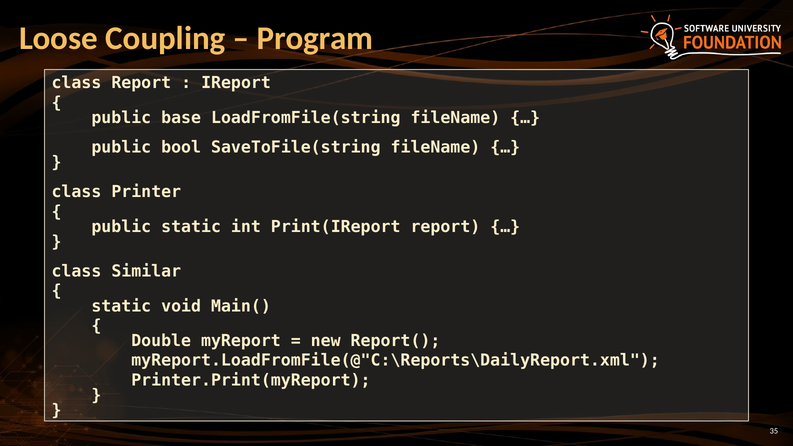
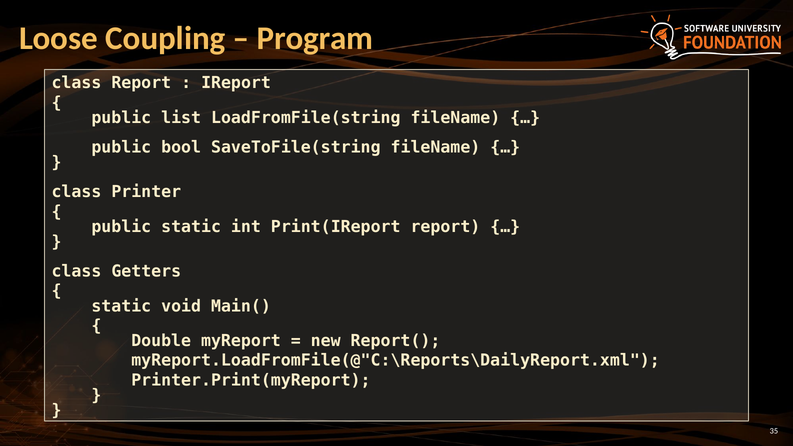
base: base -> list
Similar: Similar -> Getters
